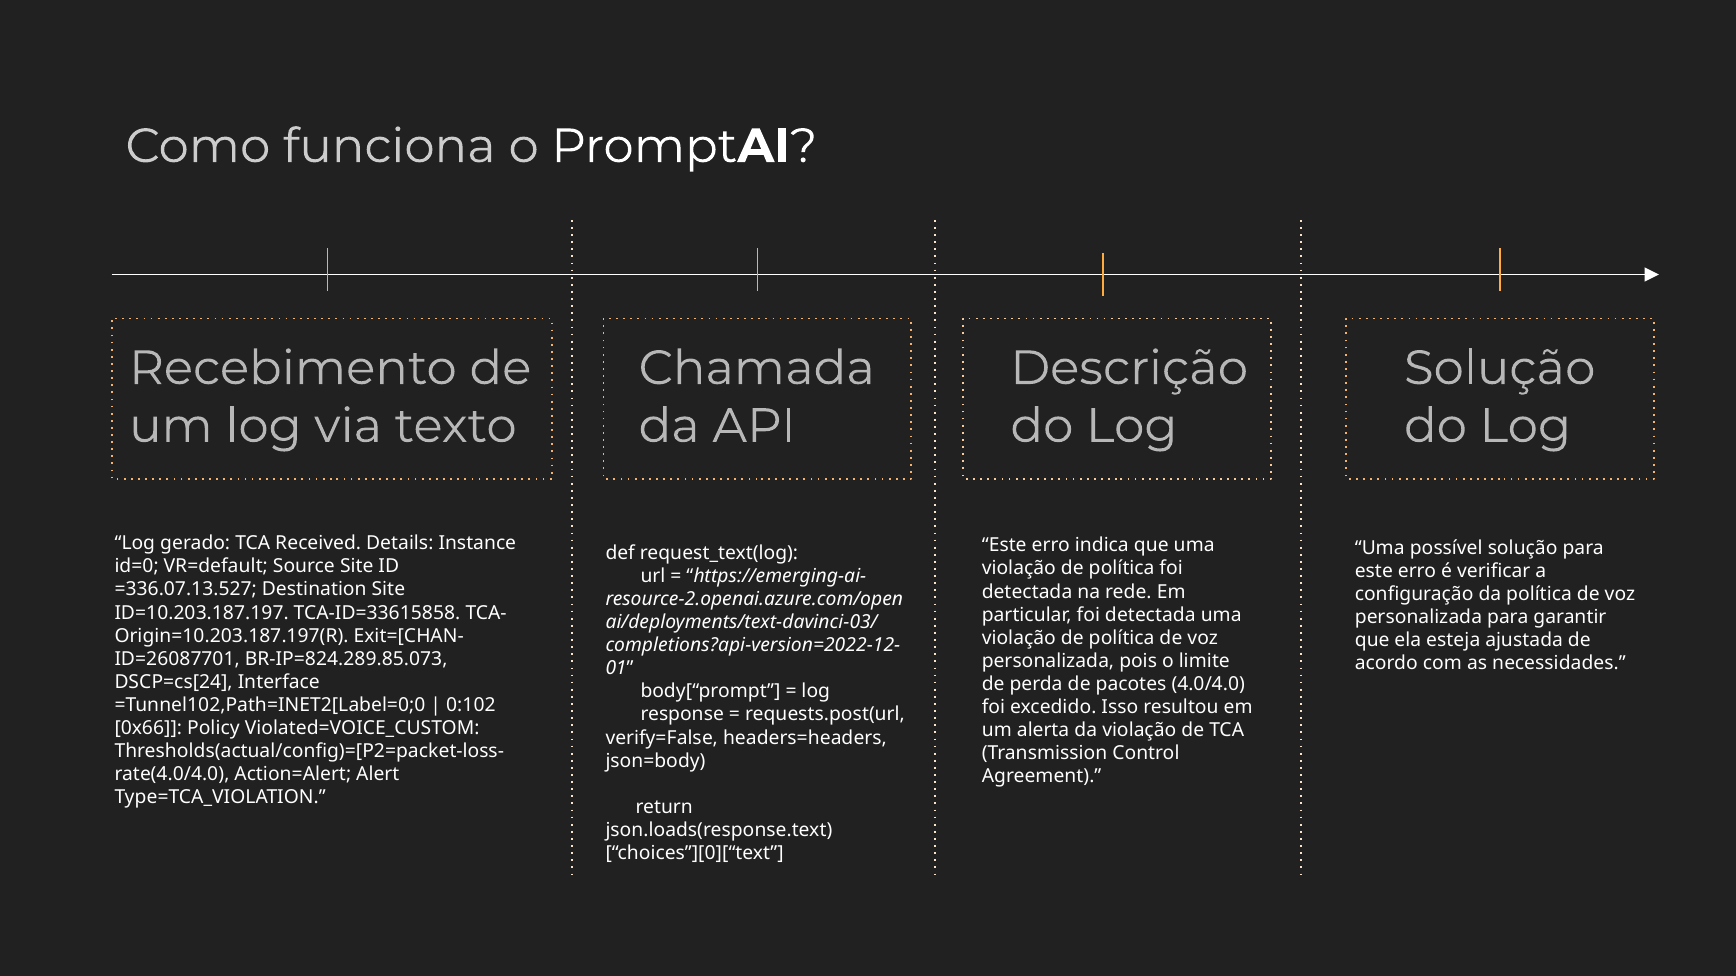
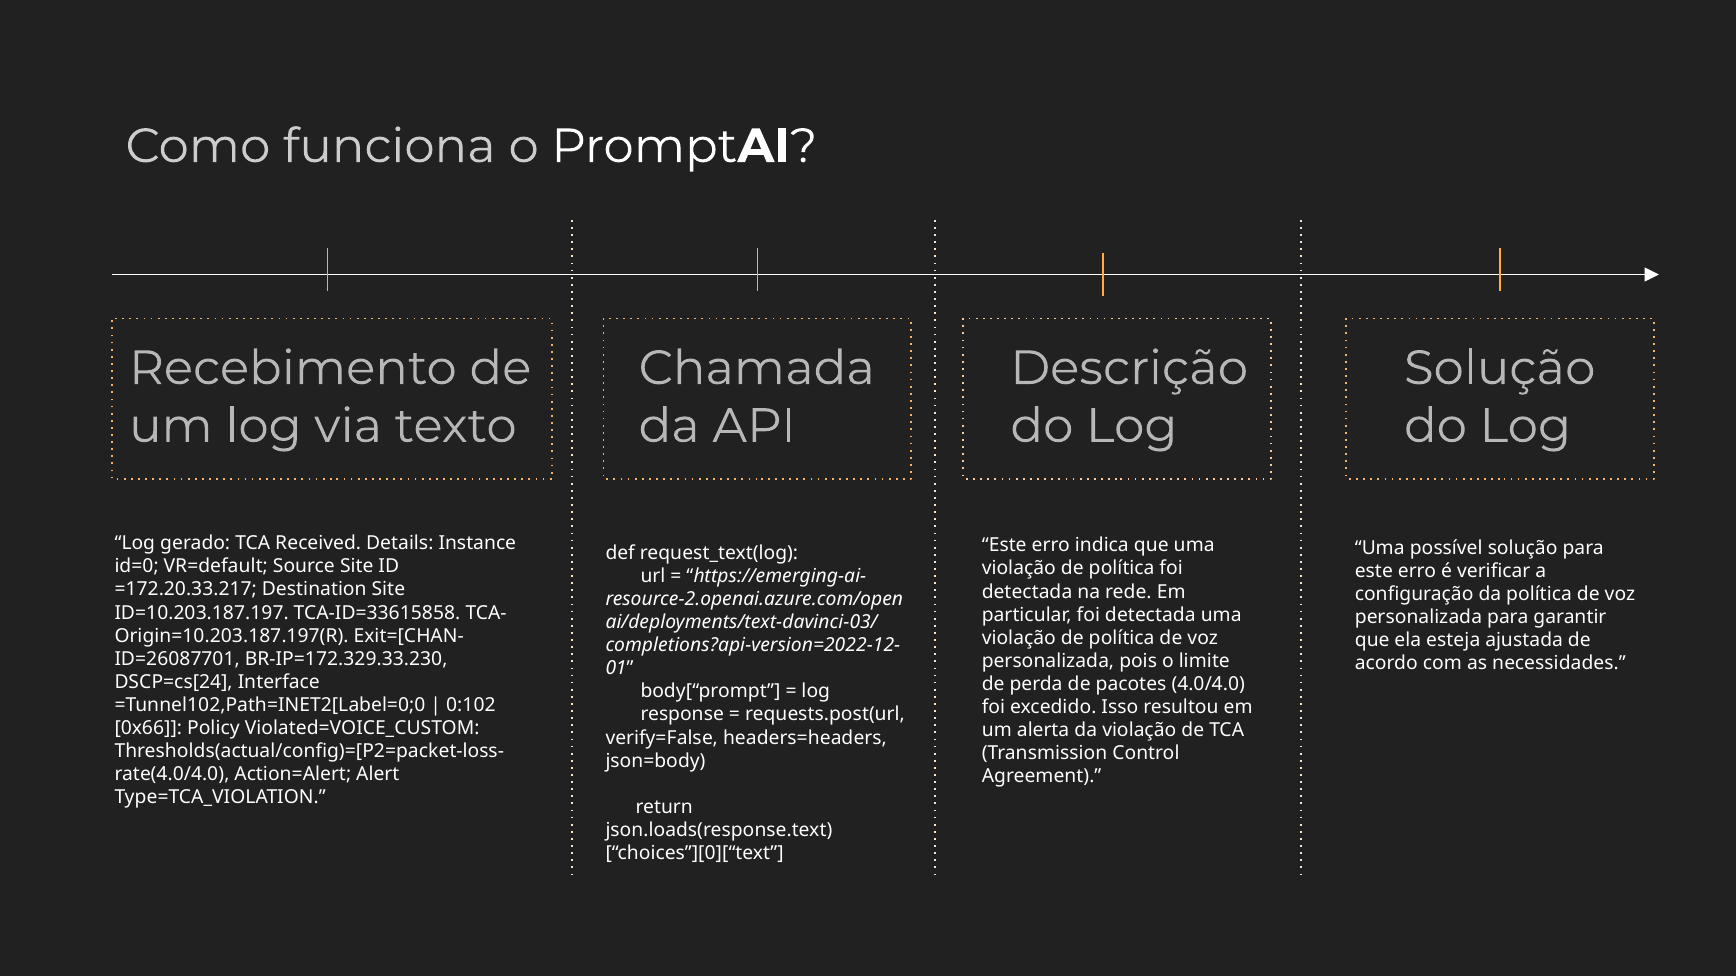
=336.07.13.527: =336.07.13.527 -> =172.20.33.217
BR-IP=824.289.85.073: BR-IP=824.289.85.073 -> BR-IP=172.329.33.230
